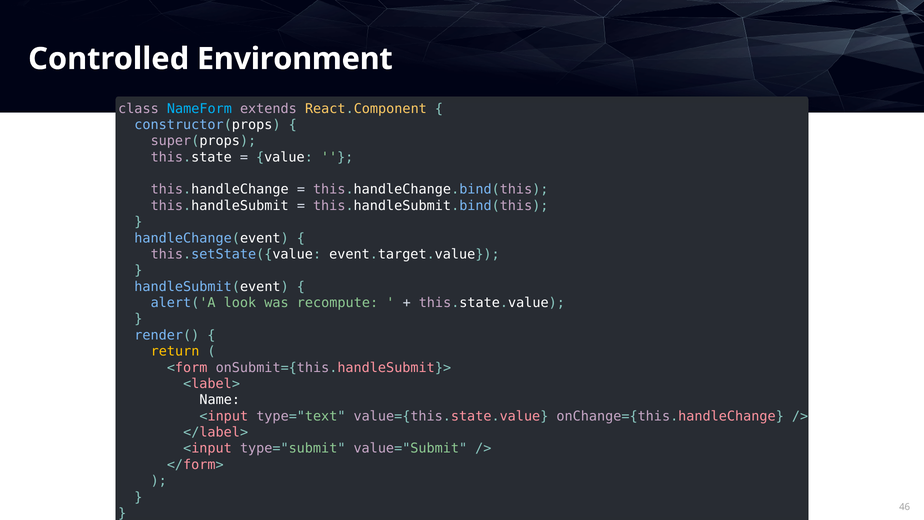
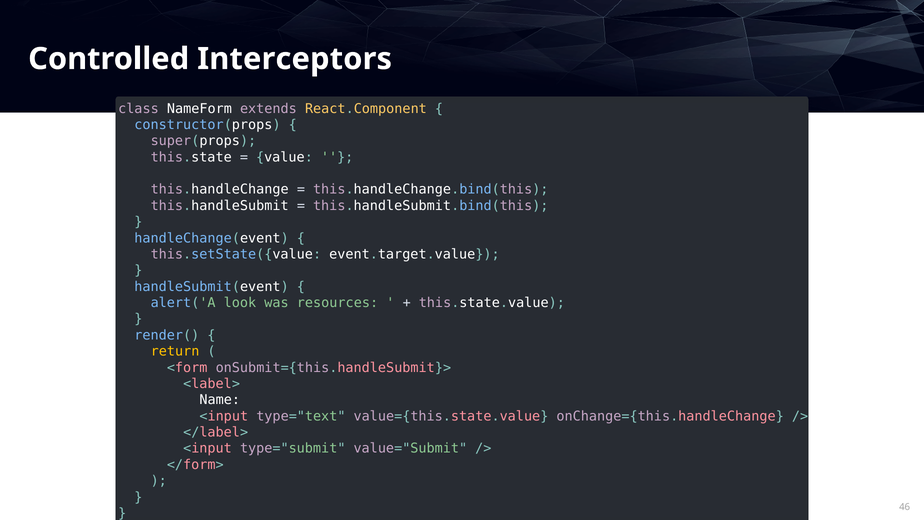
Environment: Environment -> Interceptors
NameForm colour: light blue -> white
recompute: recompute -> resources
